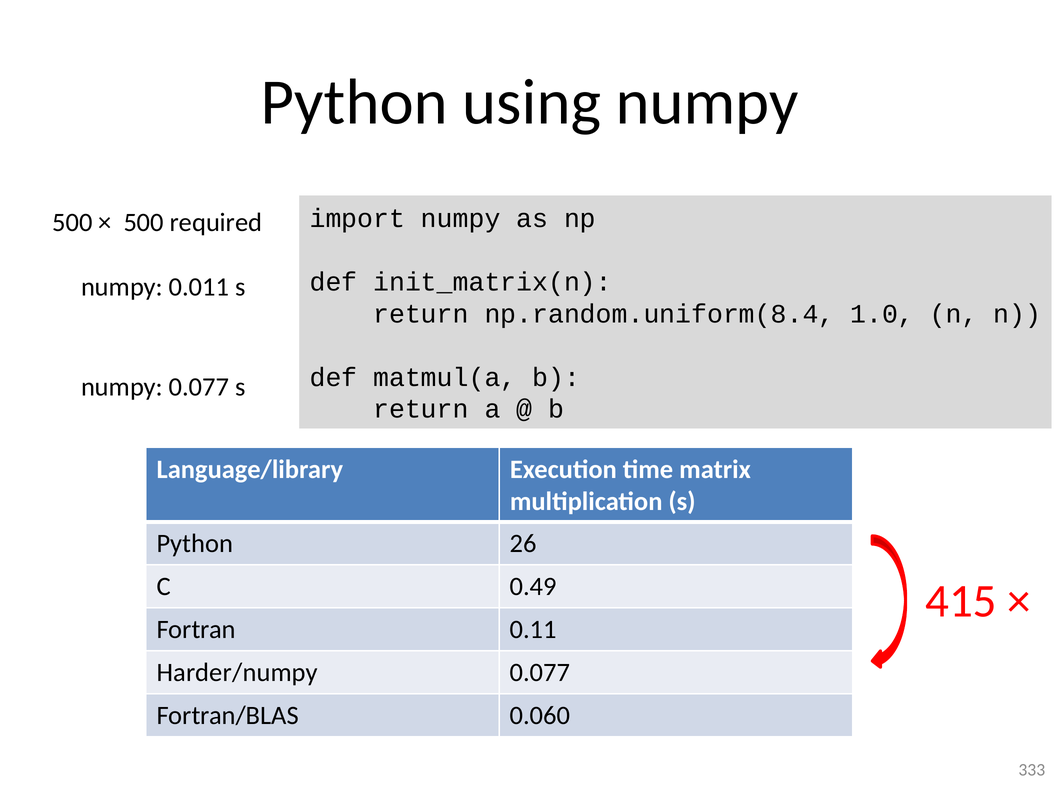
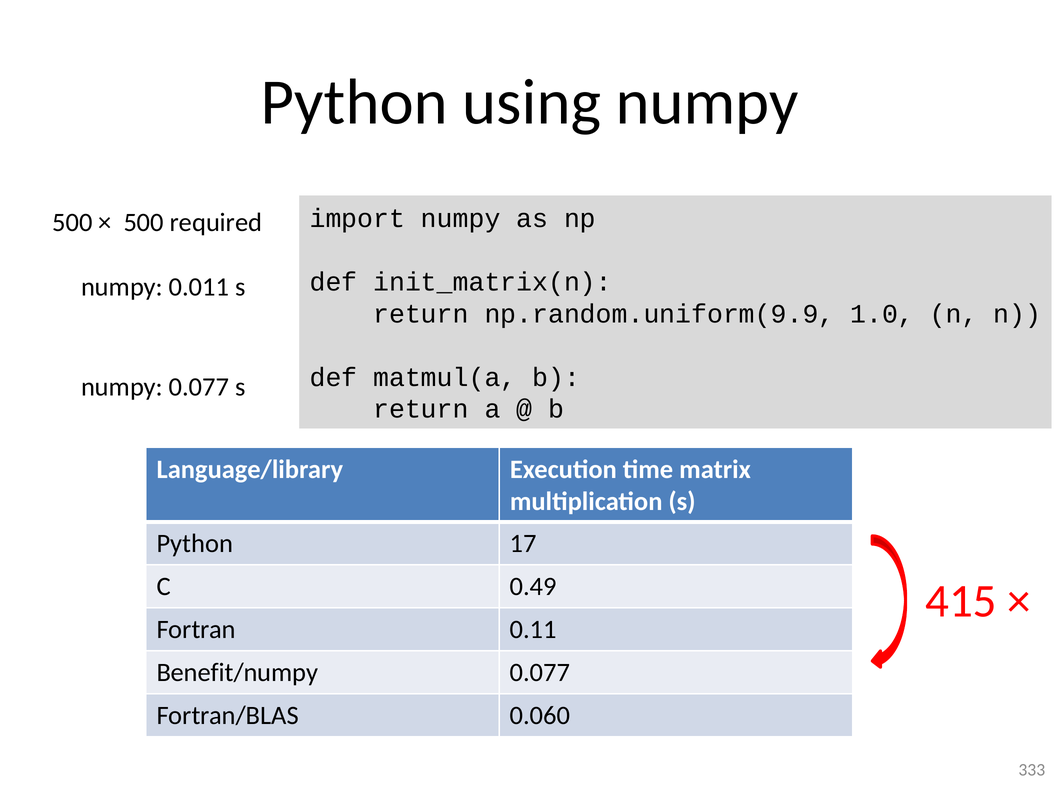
np.random.uniform(8.4: np.random.uniform(8.4 -> np.random.uniform(9.9
26: 26 -> 17
Harder/numpy: Harder/numpy -> Benefit/numpy
